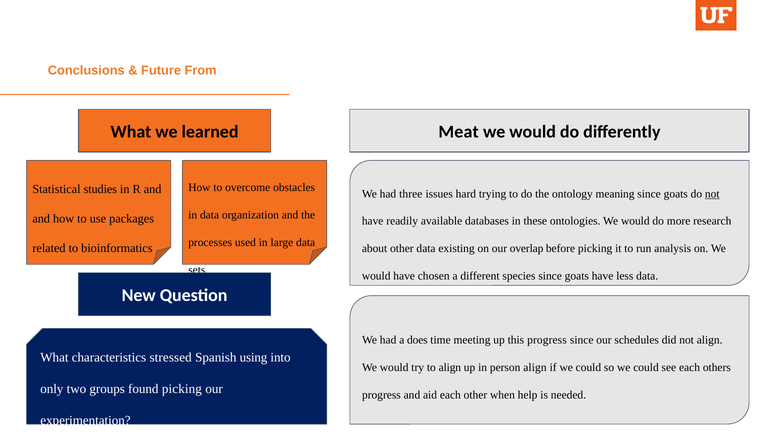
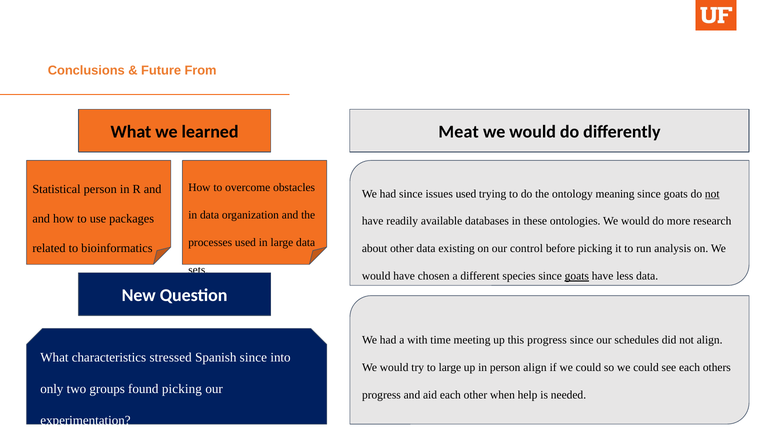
Statistical studies: studies -> person
had three: three -> since
issues hard: hard -> used
overlap: overlap -> control
goats at (577, 276) underline: none -> present
does: does -> with
Spanish using: using -> since
to align: align -> large
